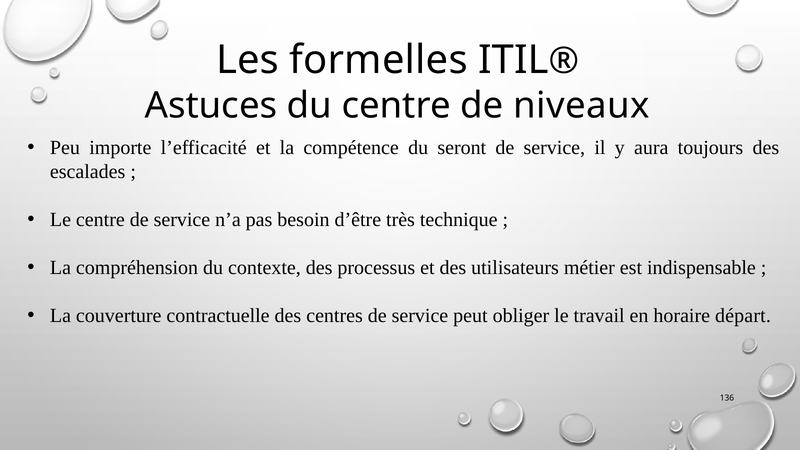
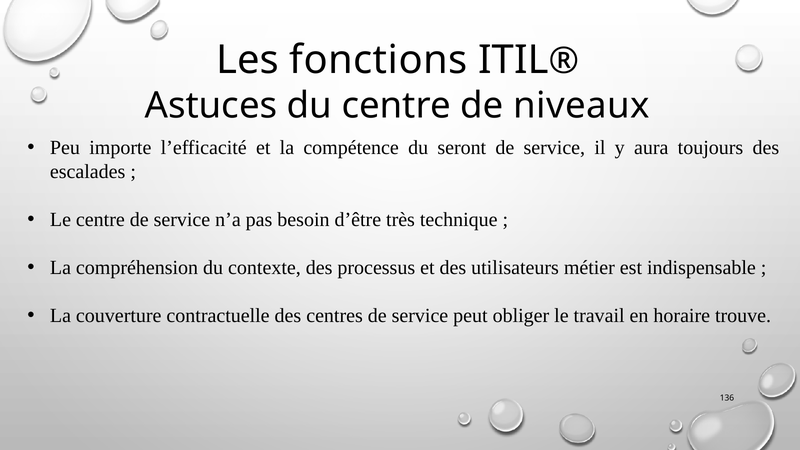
formelles: formelles -> fonctions
départ: départ -> trouve
